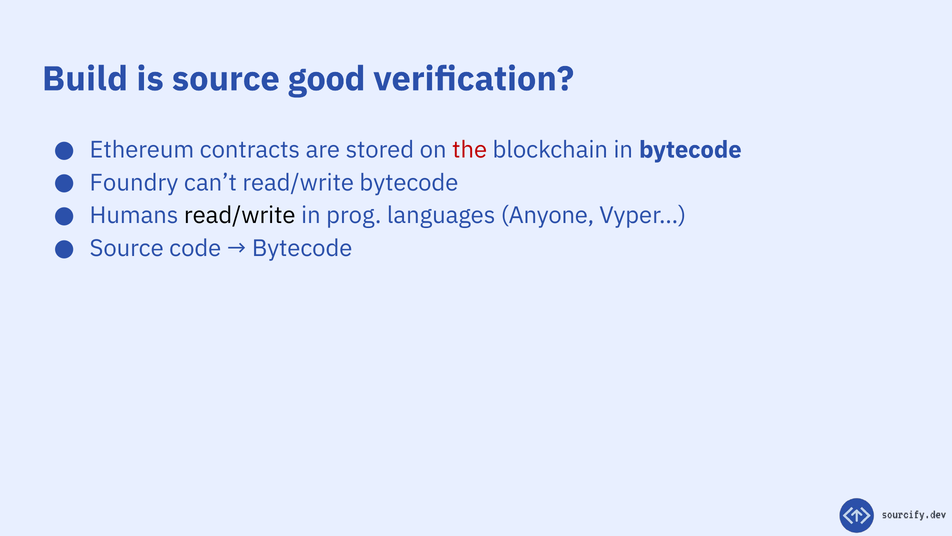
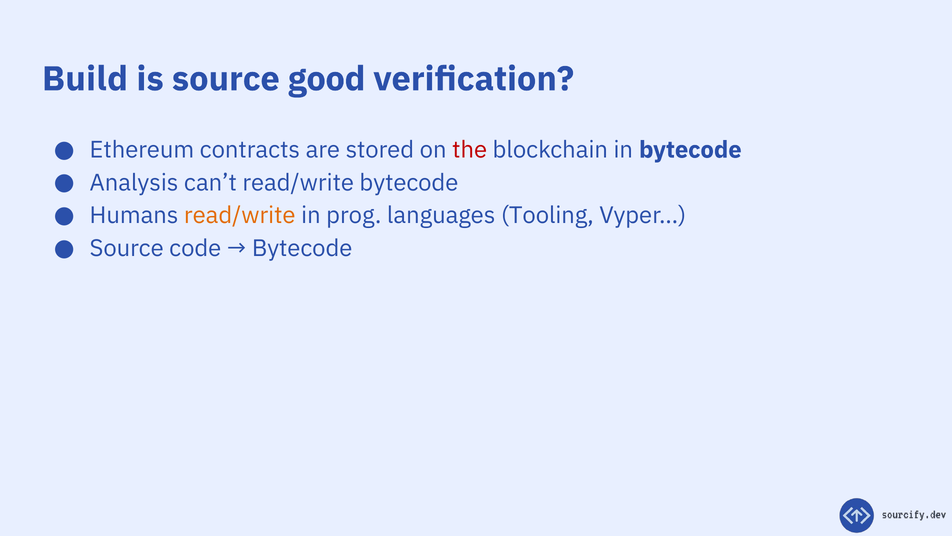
Foundry: Foundry -> Analysis
read/write at (240, 215) colour: black -> orange
Anyone: Anyone -> Tooling
